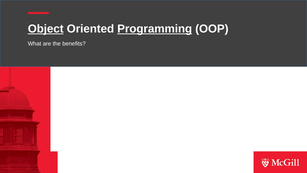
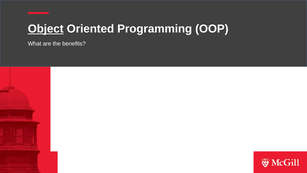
Programming underline: present -> none
